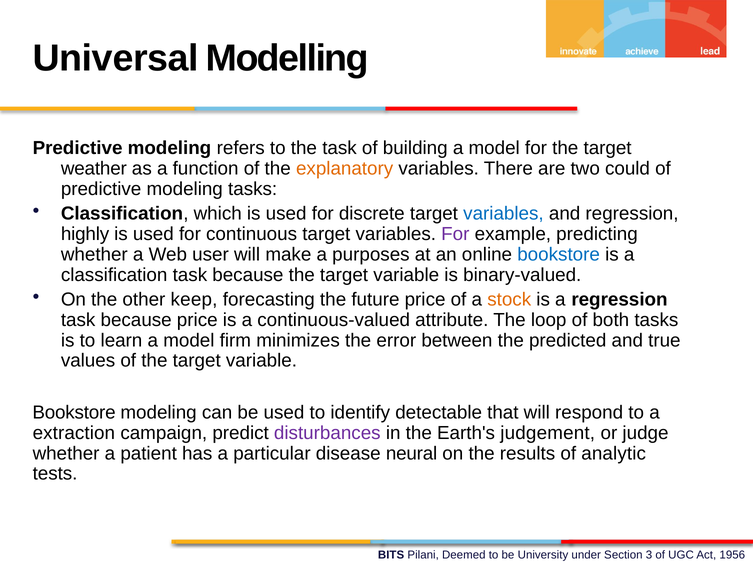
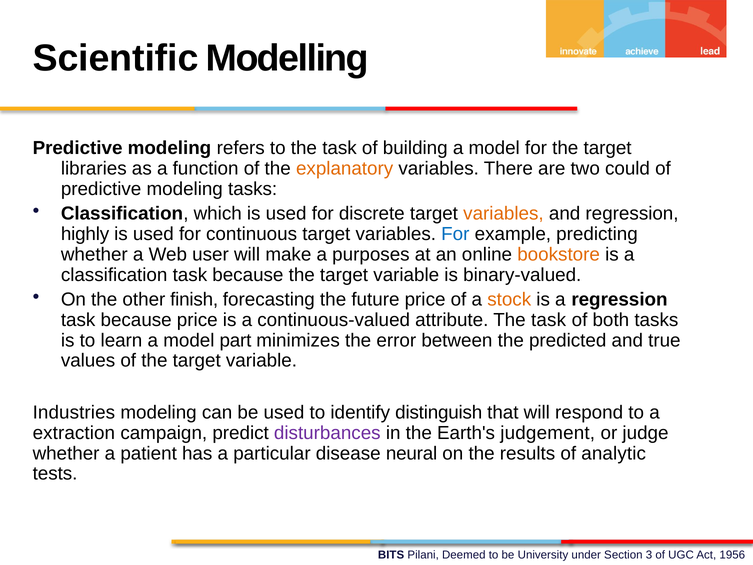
Universal: Universal -> Scientific
weather: weather -> libraries
variables at (503, 214) colour: blue -> orange
For at (455, 234) colour: purple -> blue
bookstore at (559, 254) colour: blue -> orange
keep: keep -> finish
attribute The loop: loop -> task
firm: firm -> part
Bookstore at (74, 412): Bookstore -> Industries
detectable: detectable -> distinguish
